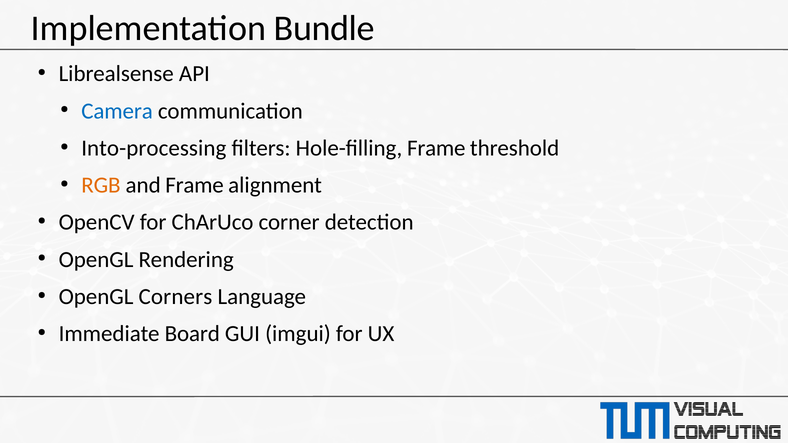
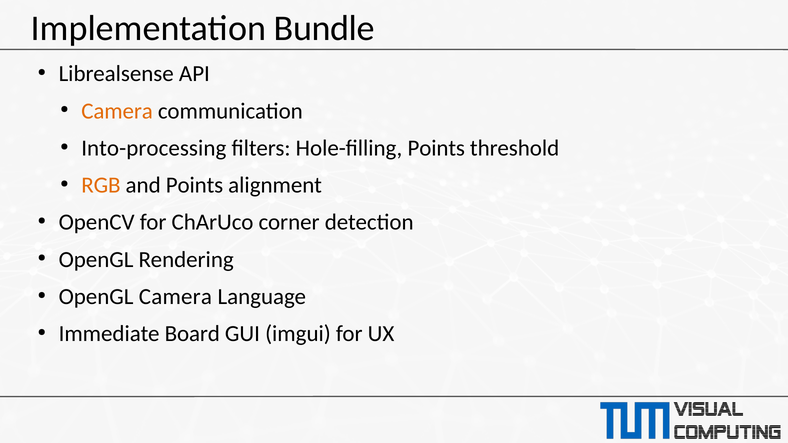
Camera at (117, 111) colour: blue -> orange
Hole-filling Frame: Frame -> Points
and Frame: Frame -> Points
OpenGL Corners: Corners -> Camera
